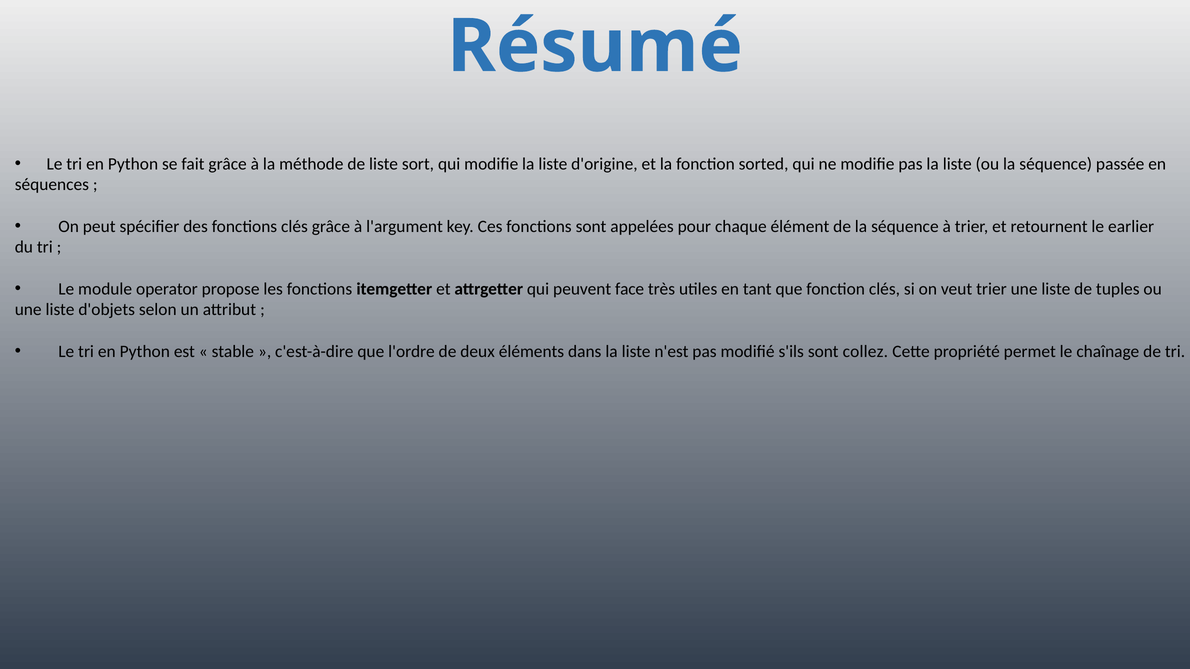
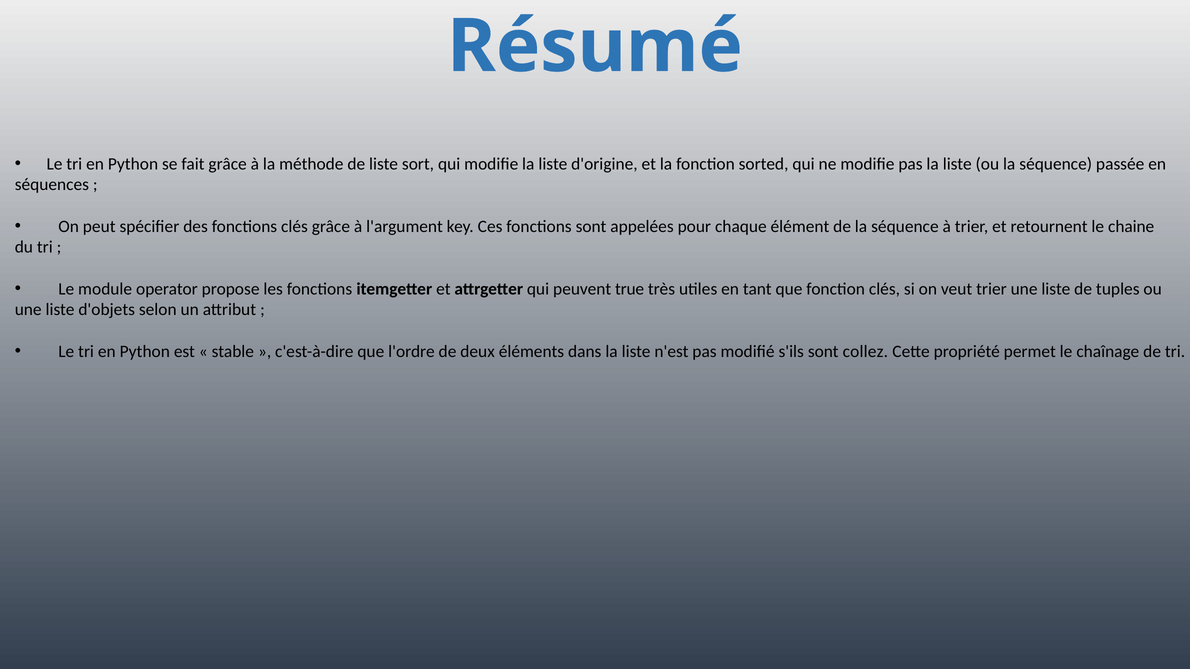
earlier: earlier -> chaine
face: face -> true
